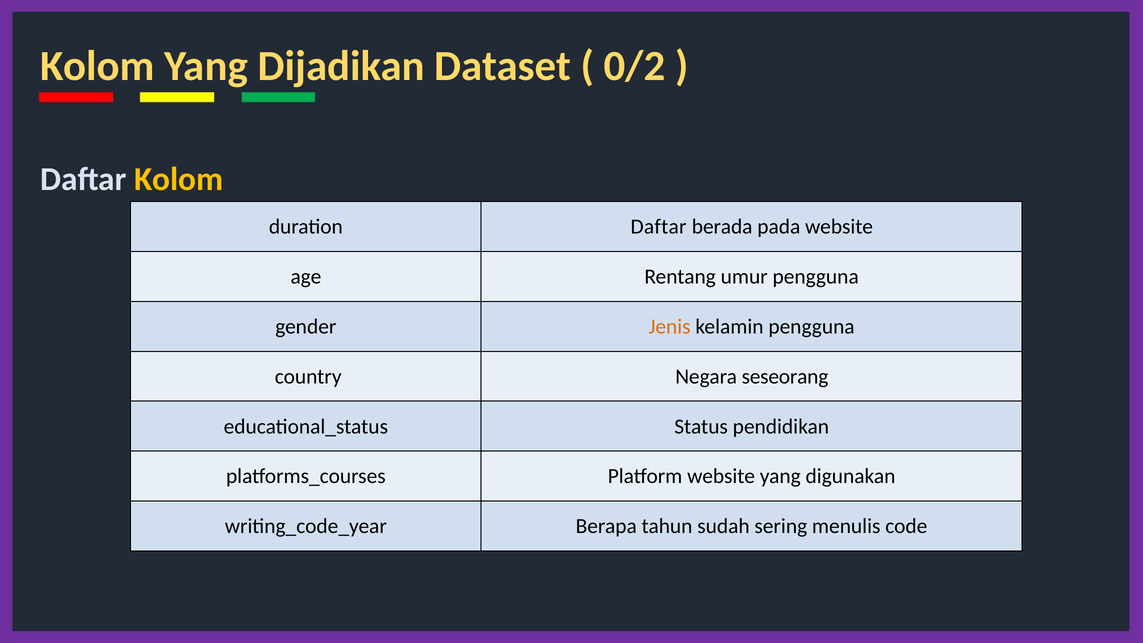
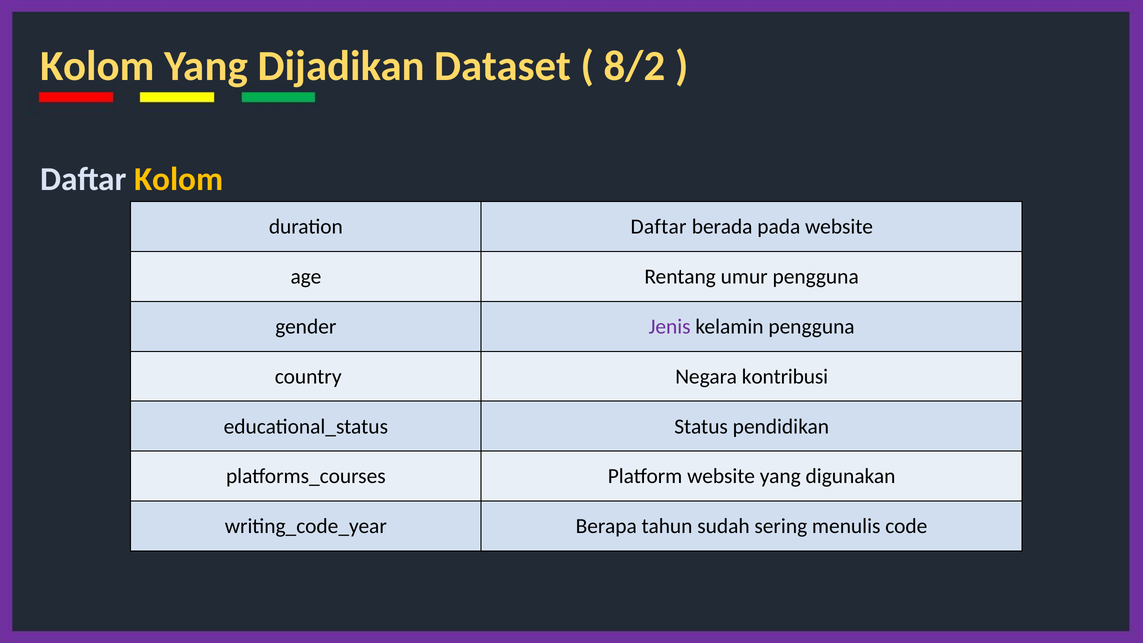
0/2: 0/2 -> 8/2
Jenis colour: orange -> purple
seseorang: seseorang -> kontribusi
